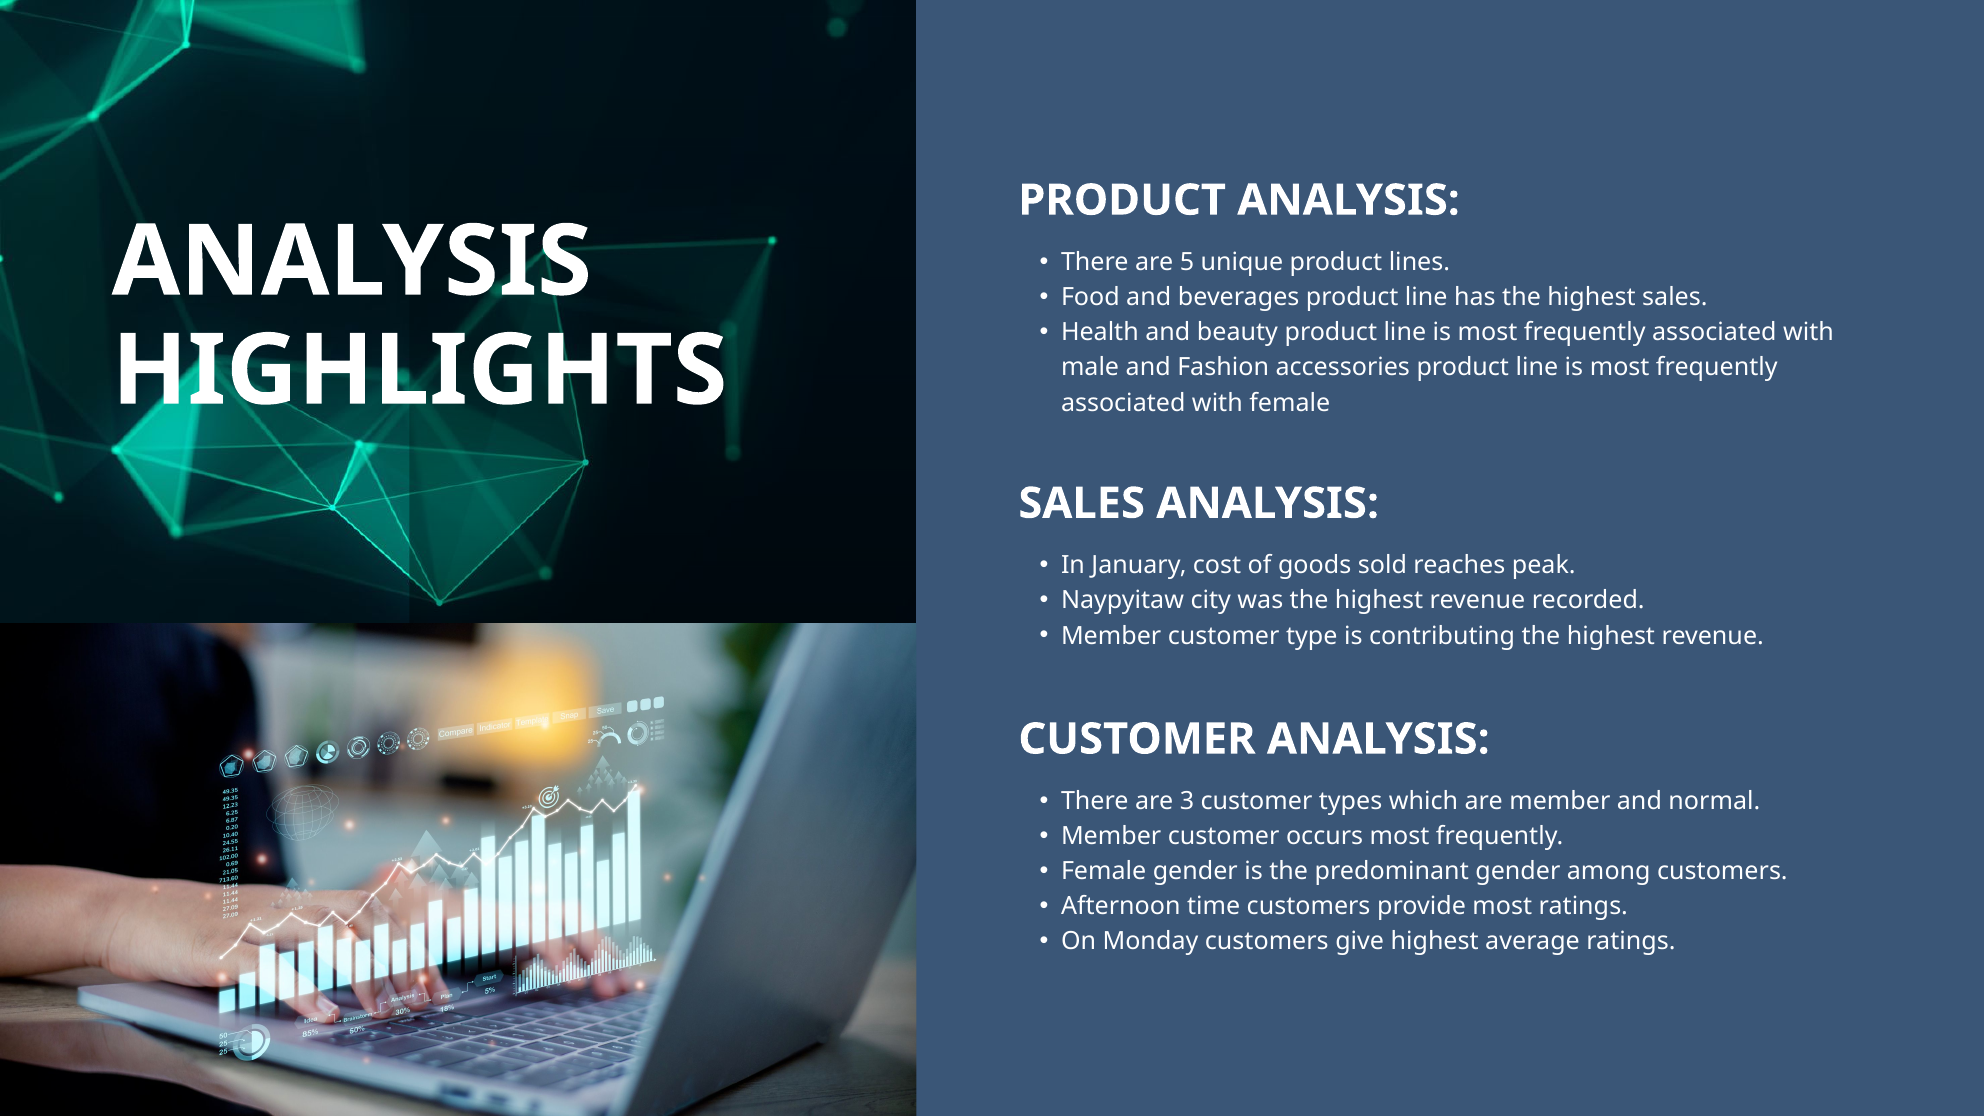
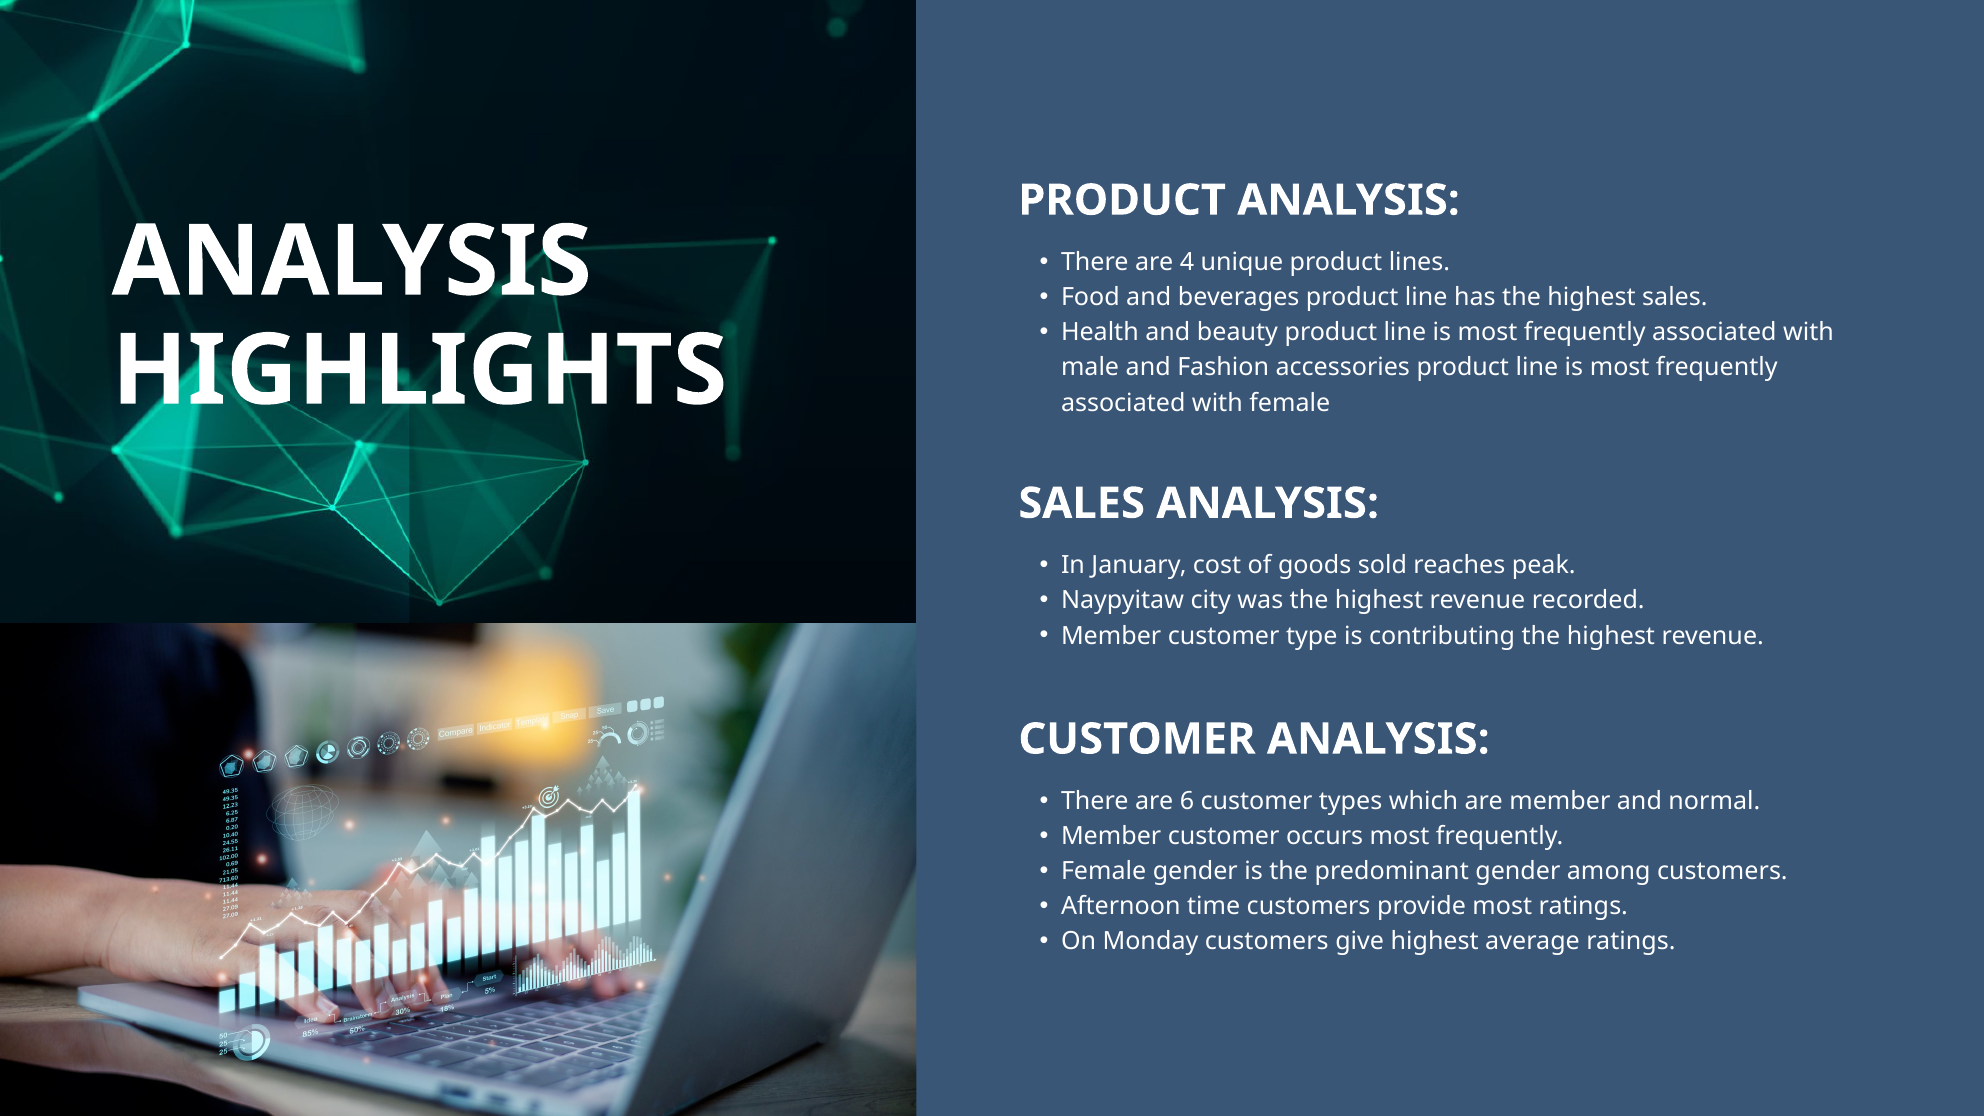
5: 5 -> 4
3: 3 -> 6
